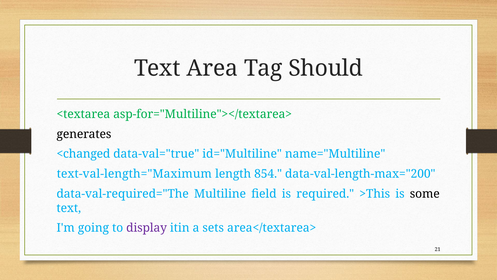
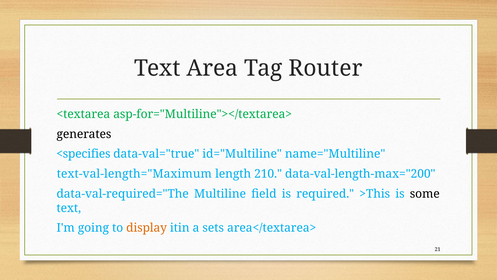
Should: Should -> Router
<changed: <changed -> <specifies
854: 854 -> 210
display colour: purple -> orange
